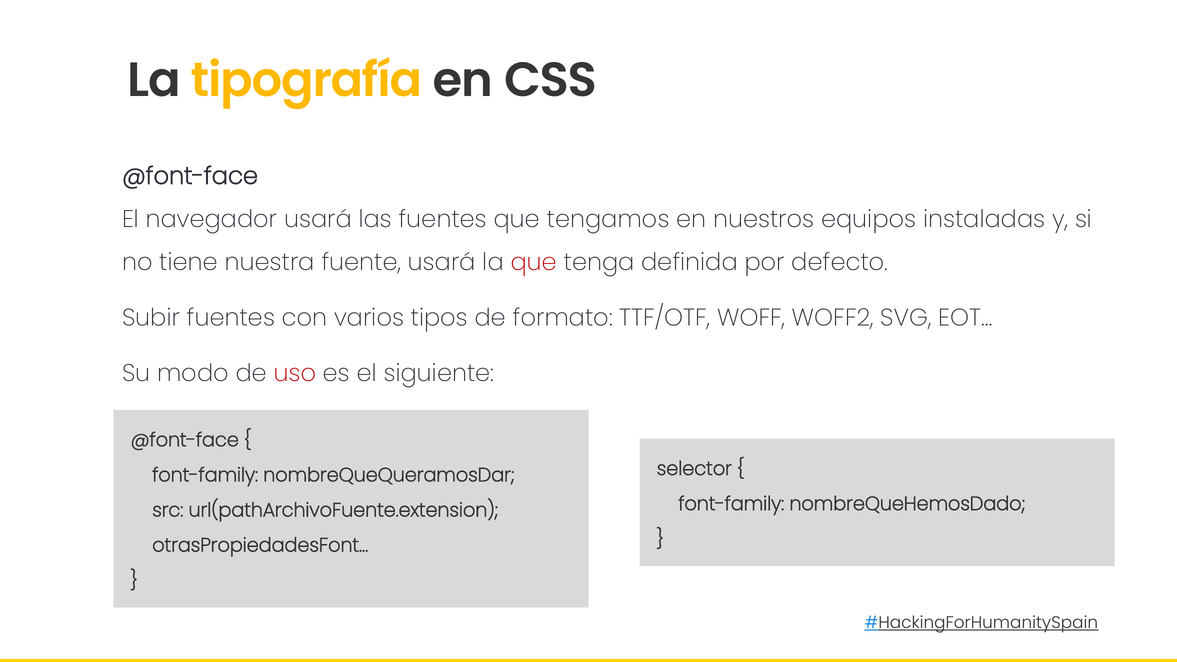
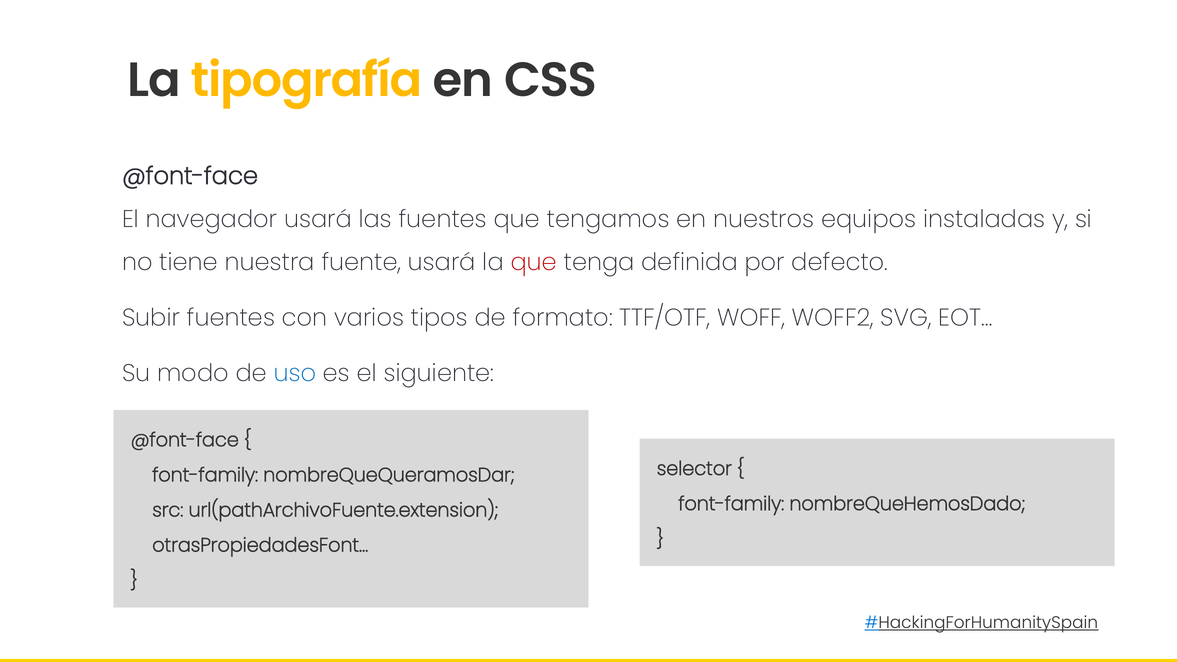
uso colour: red -> blue
